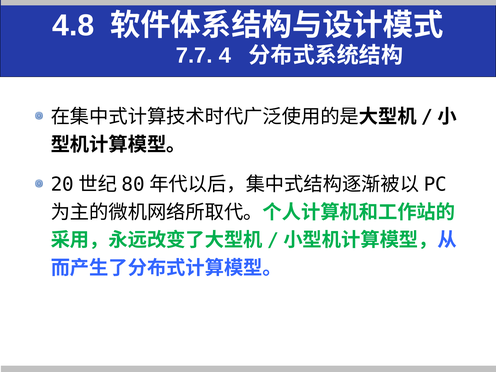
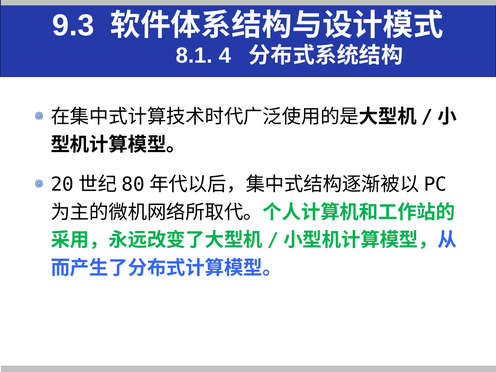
4.8: 4.8 -> 9.3
7.7: 7.7 -> 8.1
